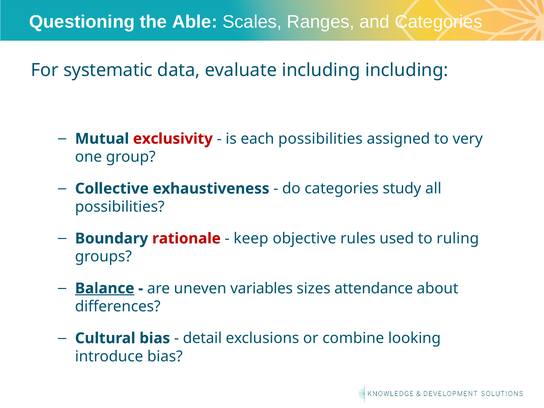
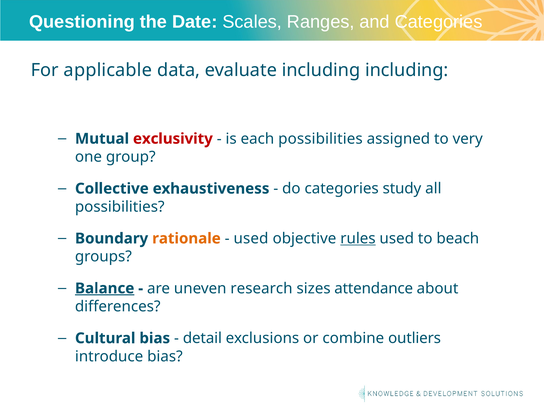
Able: Able -> Date
systematic: systematic -> applicable
rationale colour: red -> orange
keep at (251, 238): keep -> used
rules underline: none -> present
ruling: ruling -> beach
variables: variables -> research
looking: looking -> outliers
